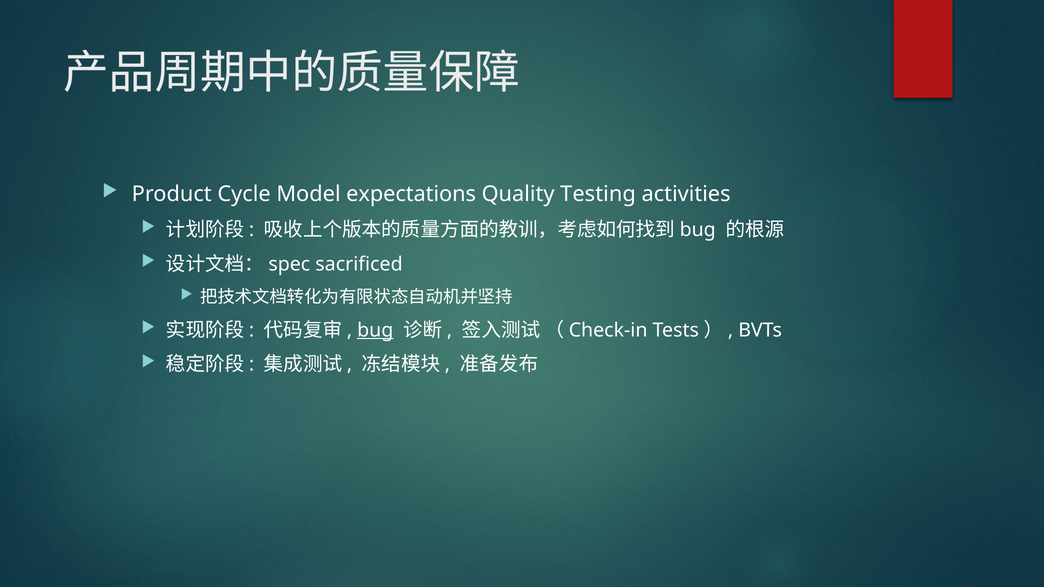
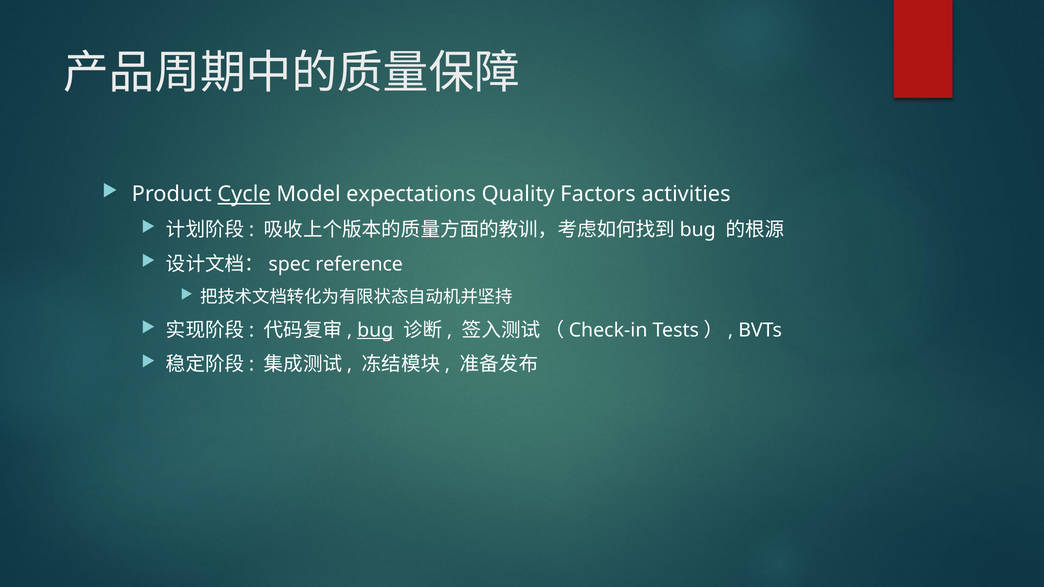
Cycle underline: none -> present
Testing: Testing -> Factors
sacrificed: sacrificed -> reference
